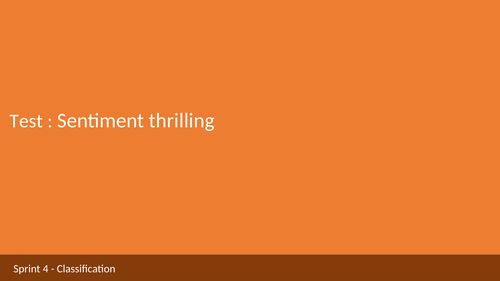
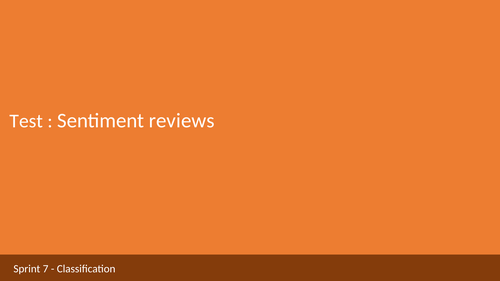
thrilling: thrilling -> reviews
4: 4 -> 7
